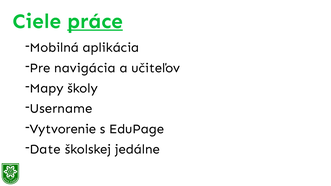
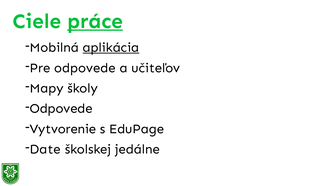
aplikácia underline: none -> present
Pre navigácia: navigácia -> odpovede
Username at (61, 109): Username -> Odpovede
